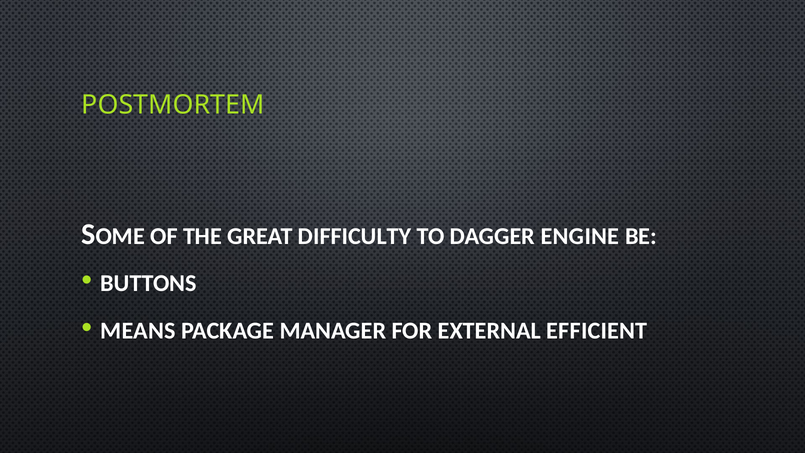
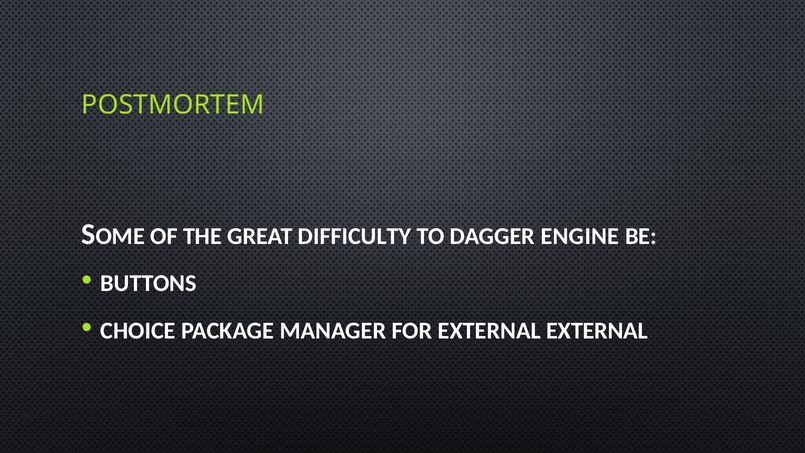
MEANS: MEANS -> CHOICE
EXTERNAL EFFICIENT: EFFICIENT -> EXTERNAL
